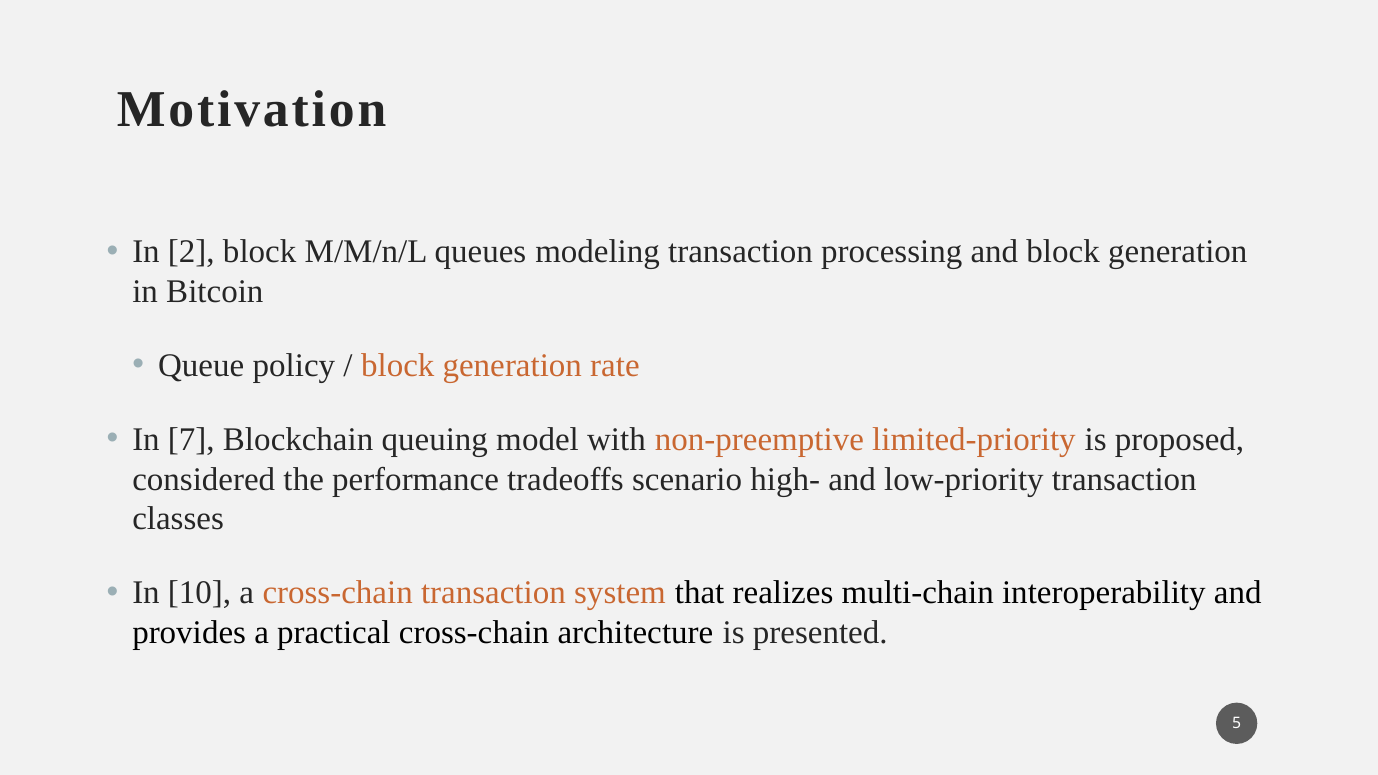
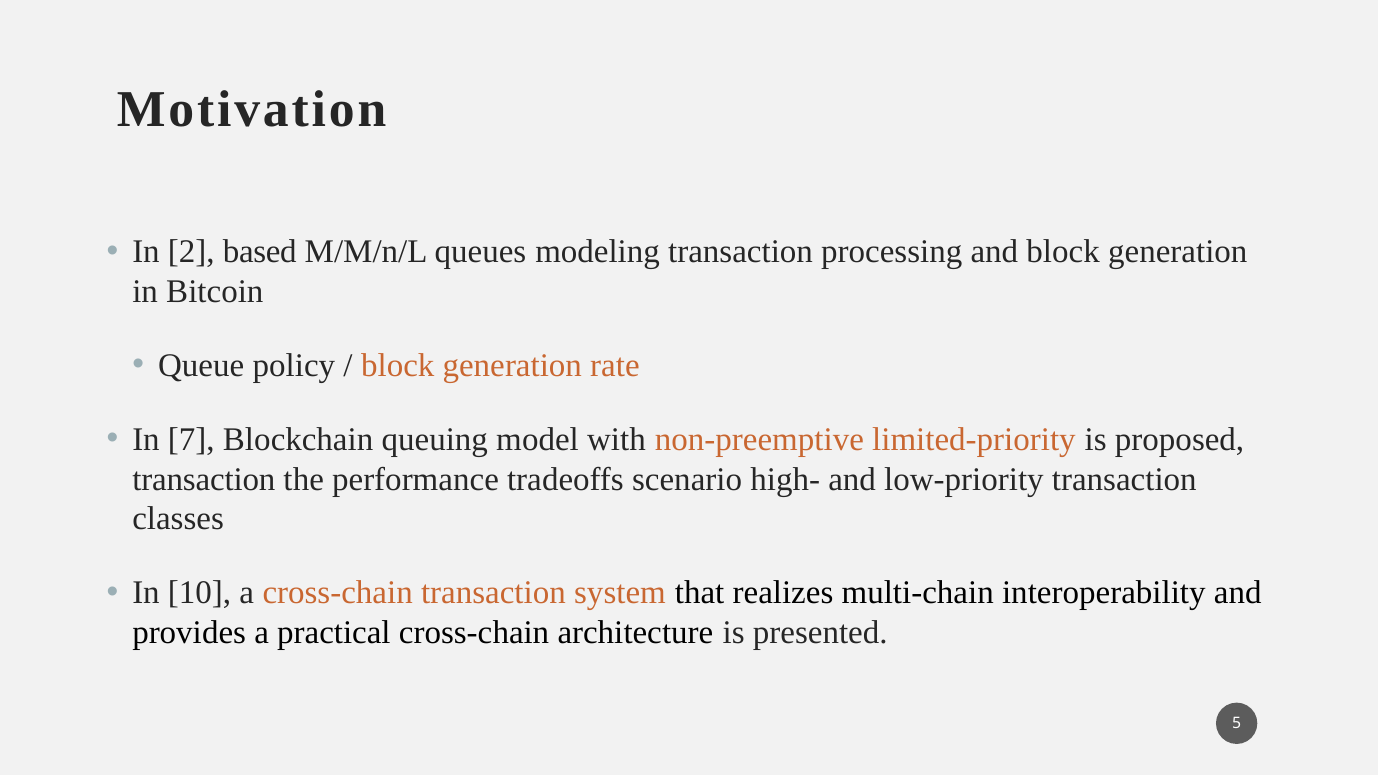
2 block: block -> based
considered at (204, 479): considered -> transaction
